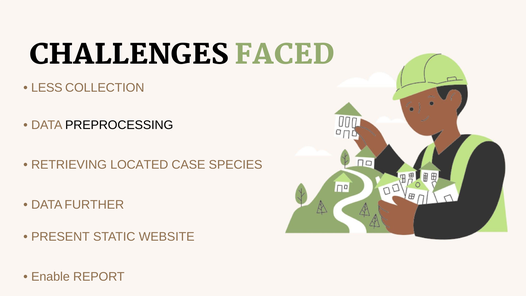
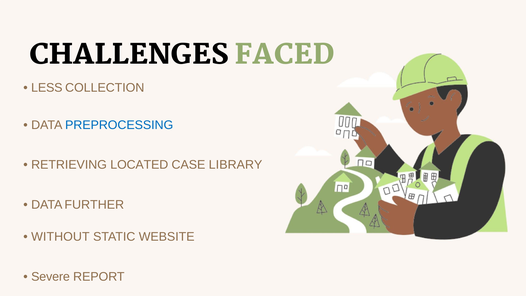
PREPROCESSING colour: black -> blue
SPECIES: SPECIES -> LIBRARY
PRESENT: PRESENT -> WITHOUT
Enable: Enable -> Severe
